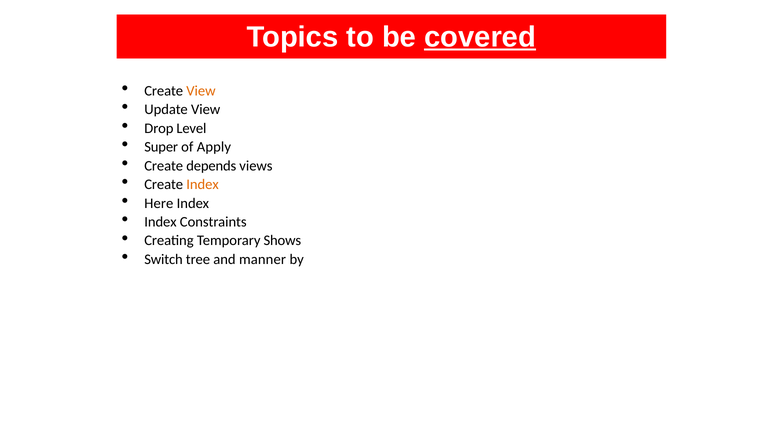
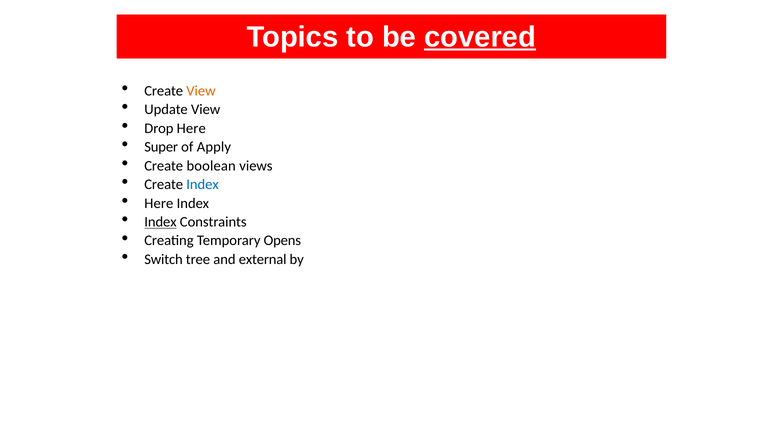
Drop Level: Level -> Here
depends: depends -> boolean
Index at (203, 184) colour: orange -> blue
Index at (160, 222) underline: none -> present
Shows: Shows -> Opens
manner: manner -> external
